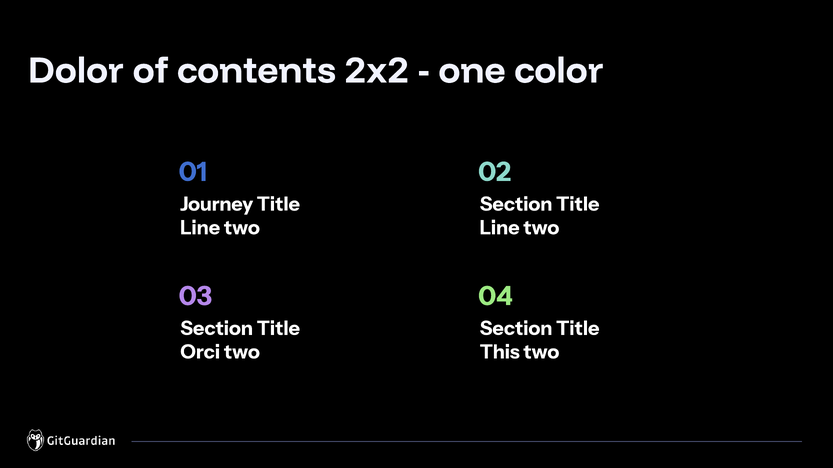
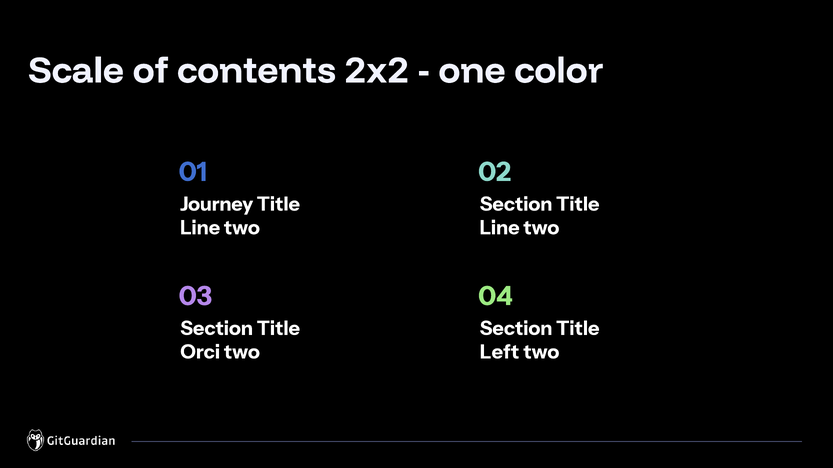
Dolor: Dolor -> Scale
This: This -> Left
